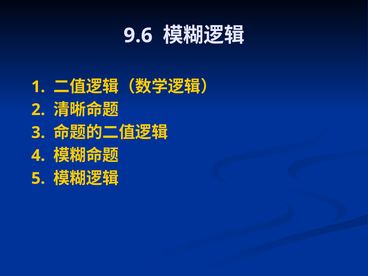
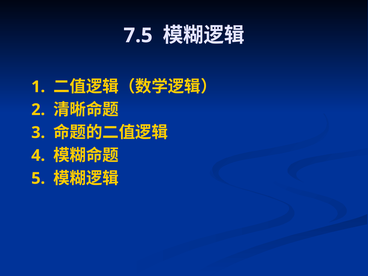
9.6: 9.6 -> 7.5
